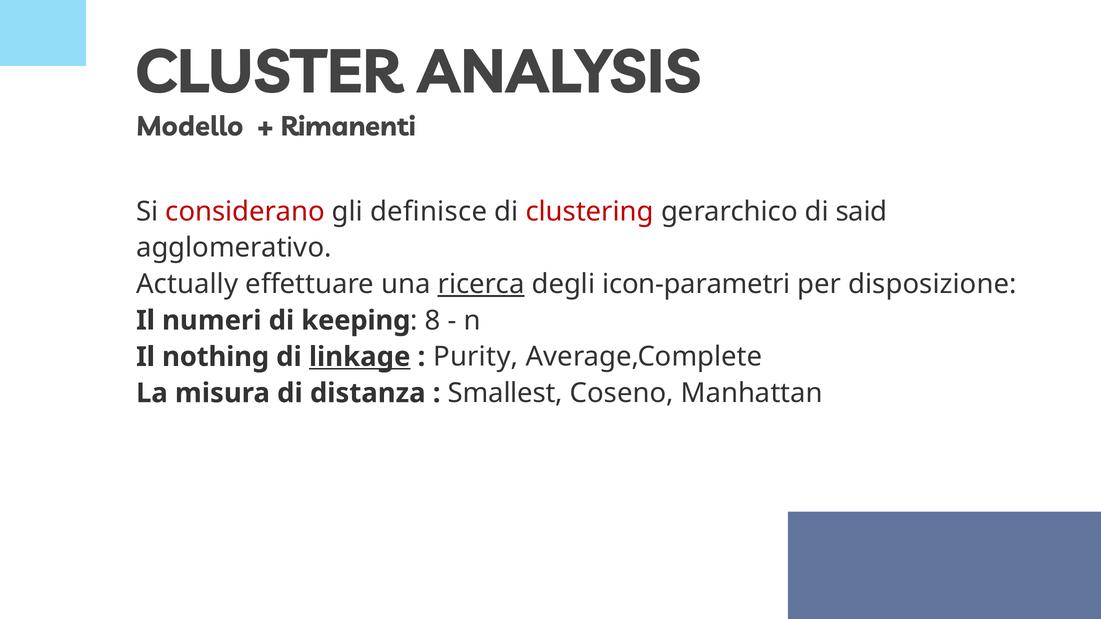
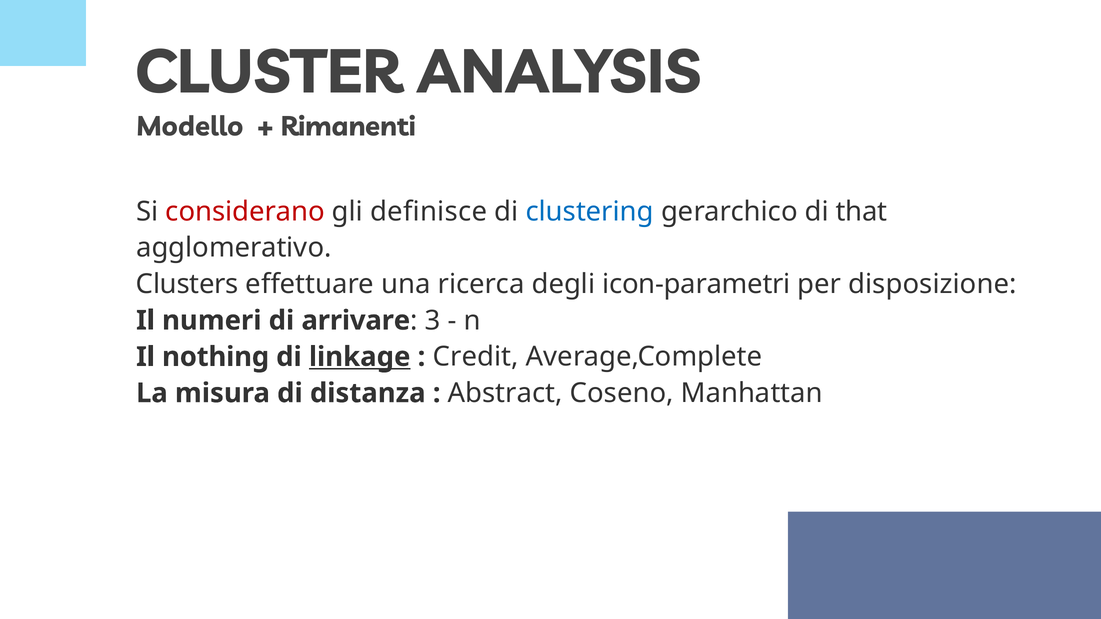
clustering colour: red -> blue
said: said -> that
Actually: Actually -> Clusters
ricerca underline: present -> none
keeping: keeping -> arrivare
8: 8 -> 3
Purity: Purity -> Credit
Smallest: Smallest -> Abstract
